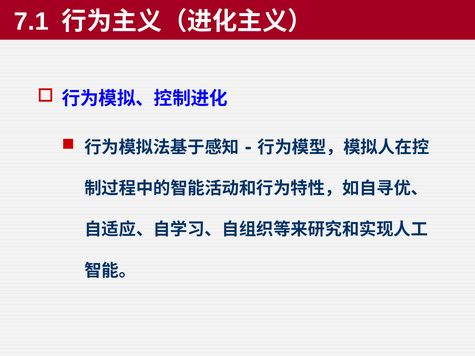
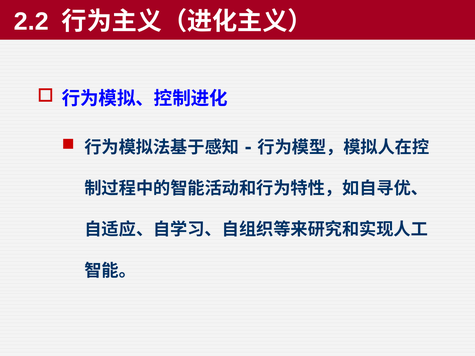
7.1: 7.1 -> 2.2
